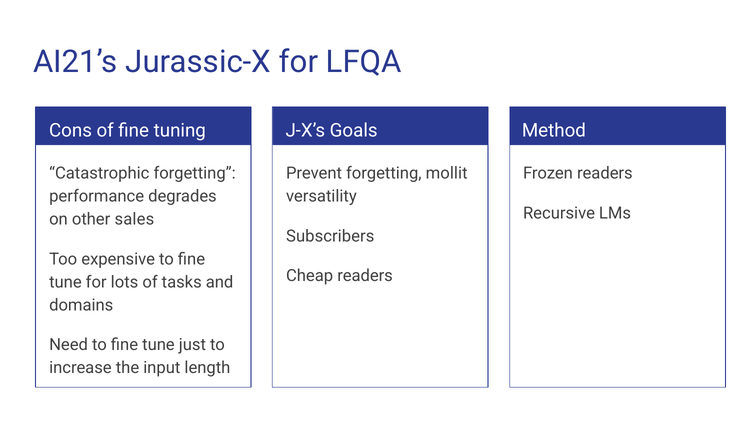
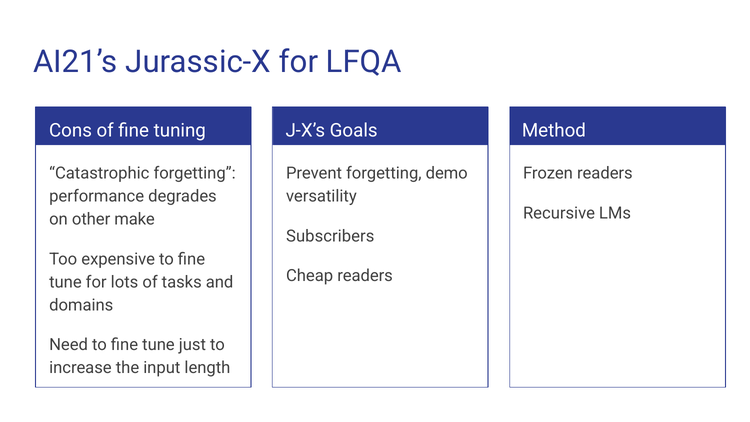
mollit: mollit -> demo
sales: sales -> make
